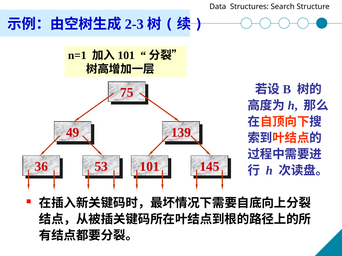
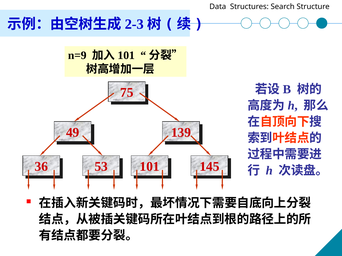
n=1: n=1 -> n=9
